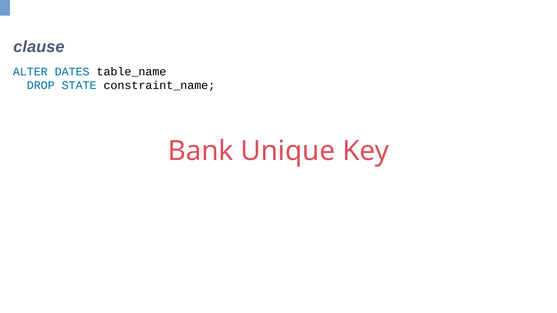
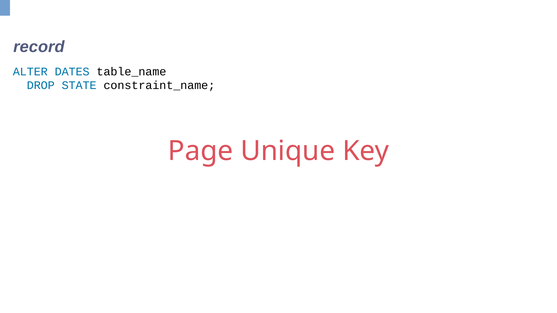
clause: clause -> record
Bank: Bank -> Page
